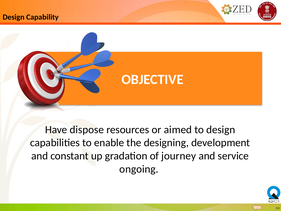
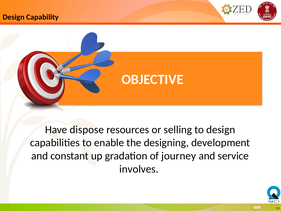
aimed: aimed -> selling
ongoing: ongoing -> involves
